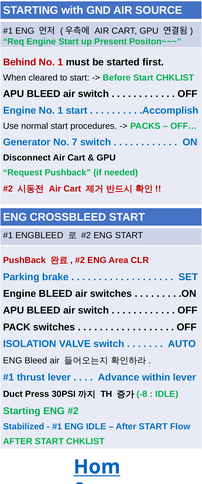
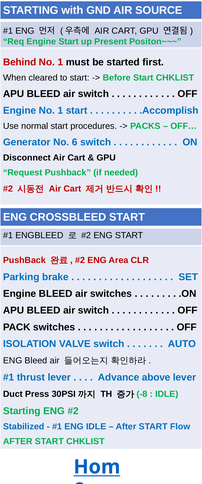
7: 7 -> 6
within: within -> above
